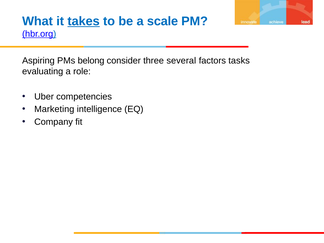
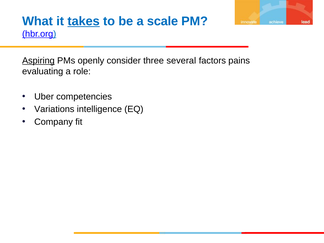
Aspiring underline: none -> present
belong: belong -> openly
tasks: tasks -> pains
Marketing: Marketing -> Variations
